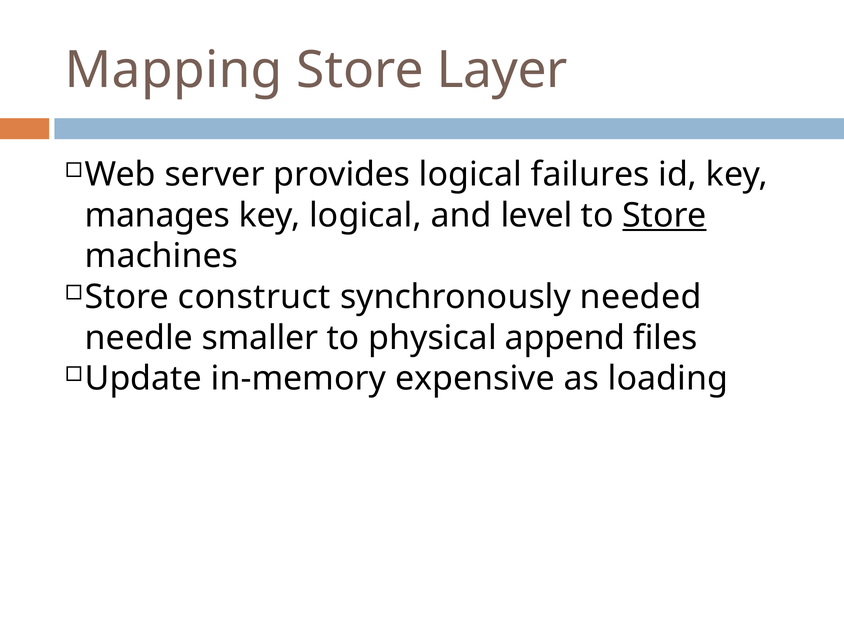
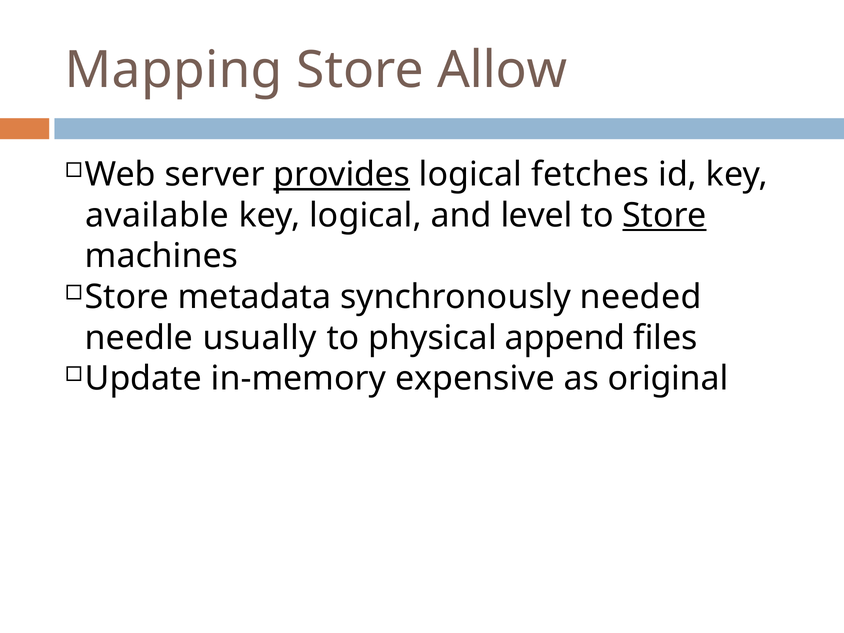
Layer: Layer -> Allow
provides underline: none -> present
failures: failures -> fetches
manages: manages -> available
construct: construct -> metadata
smaller: smaller -> usually
loading: loading -> original
